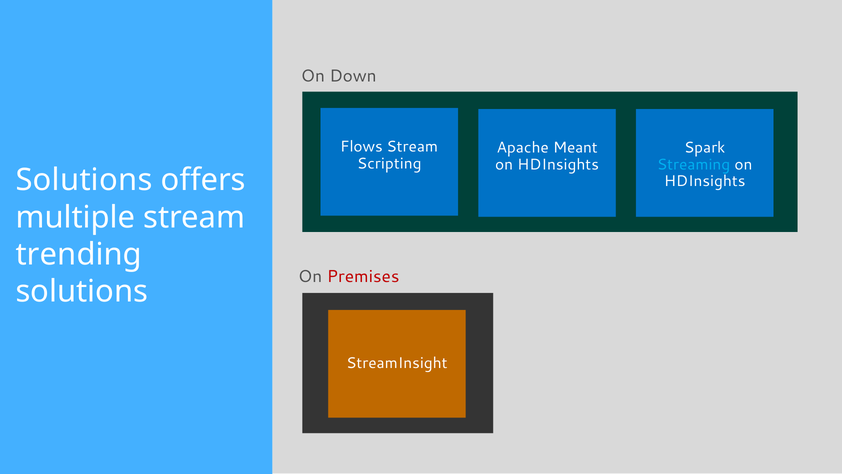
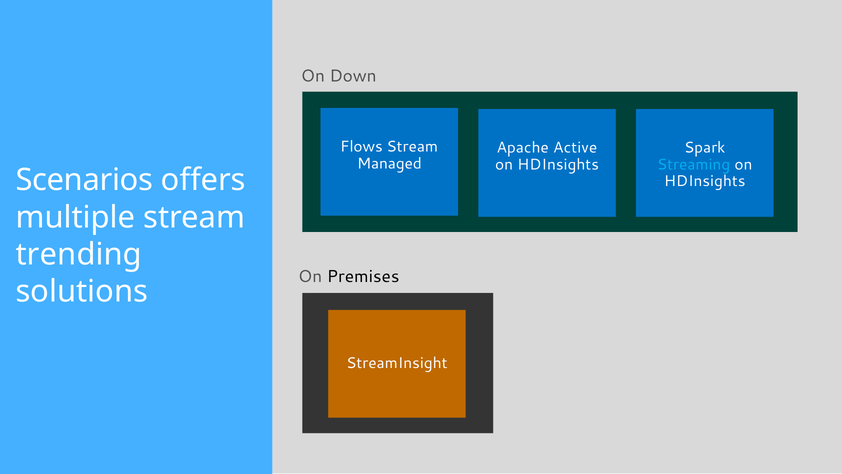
Meant: Meant -> Active
Scripting: Scripting -> Managed
Solutions at (84, 180): Solutions -> Scenarios
Premises colour: red -> black
